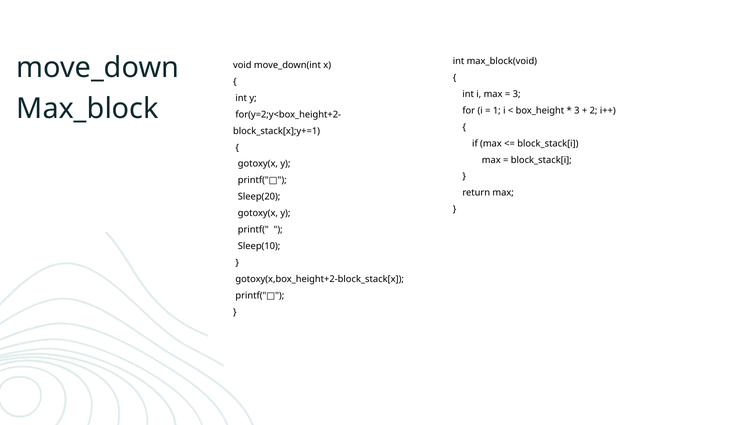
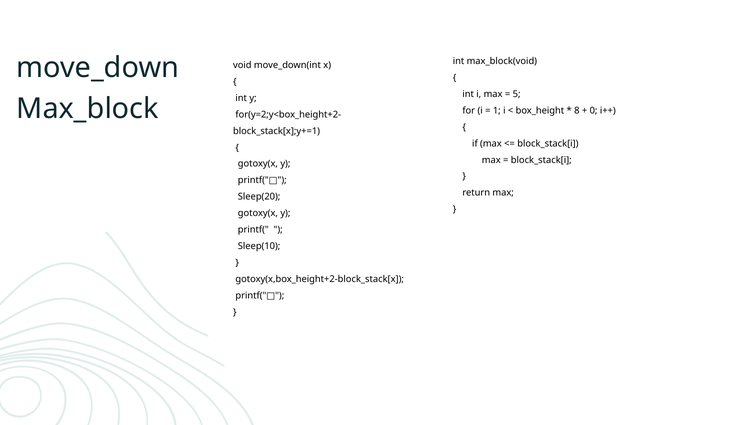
3 at (517, 94): 3 -> 5
3 at (577, 111): 3 -> 8
2: 2 -> 0
